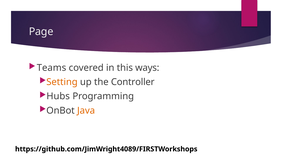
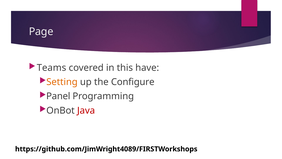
ways: ways -> have
Controller: Controller -> Configure
Hubs: Hubs -> Panel
Java colour: orange -> red
